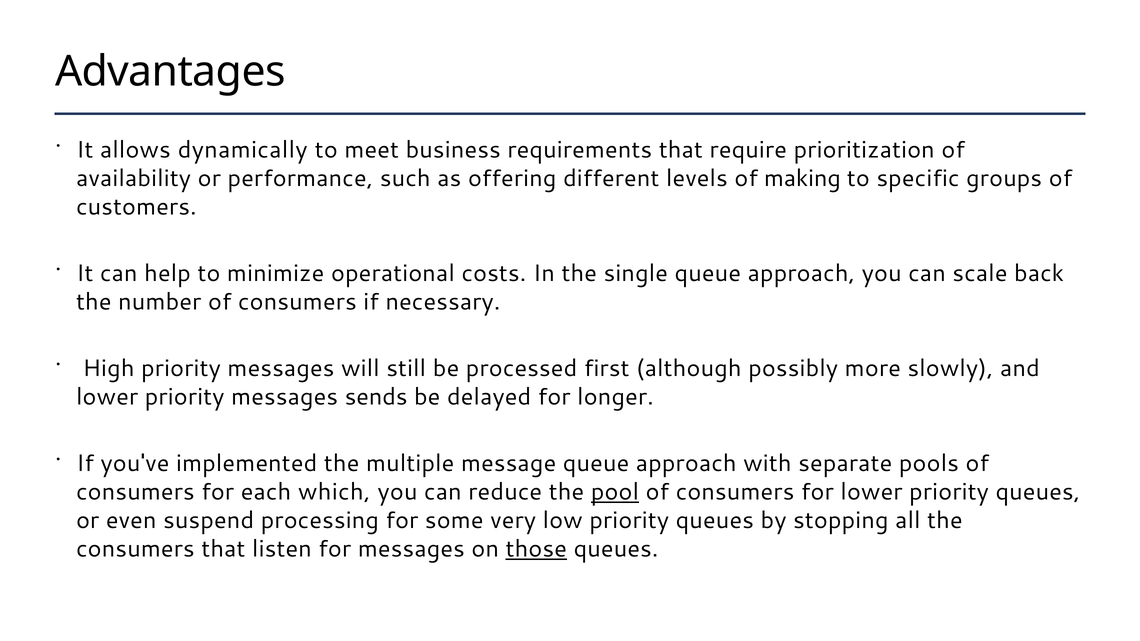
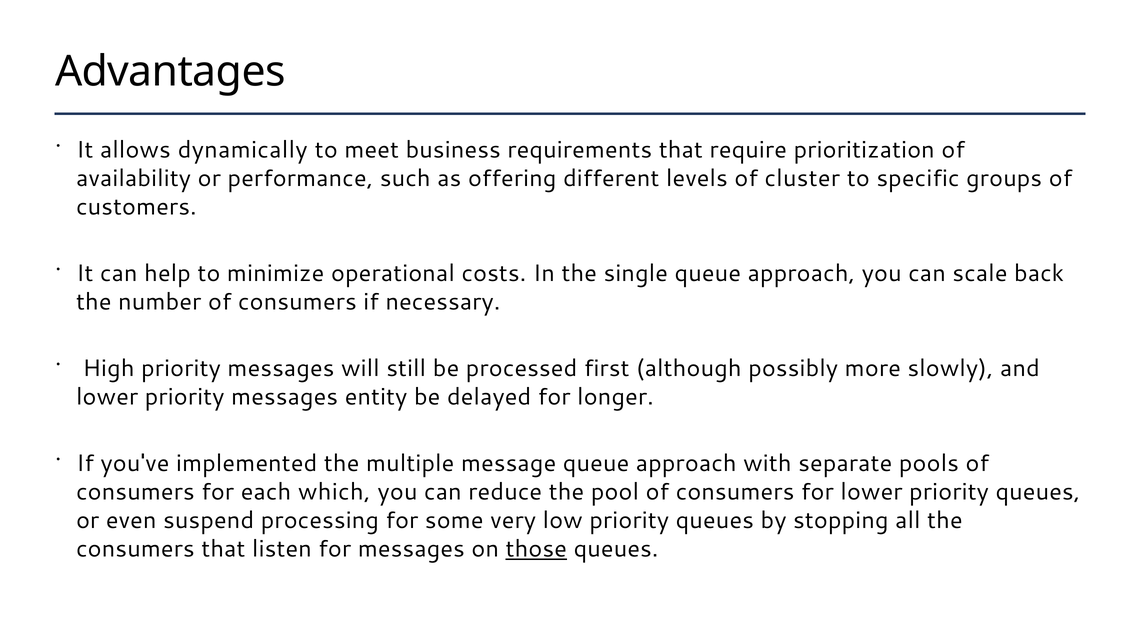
making: making -> cluster
sends: sends -> entity
pool underline: present -> none
